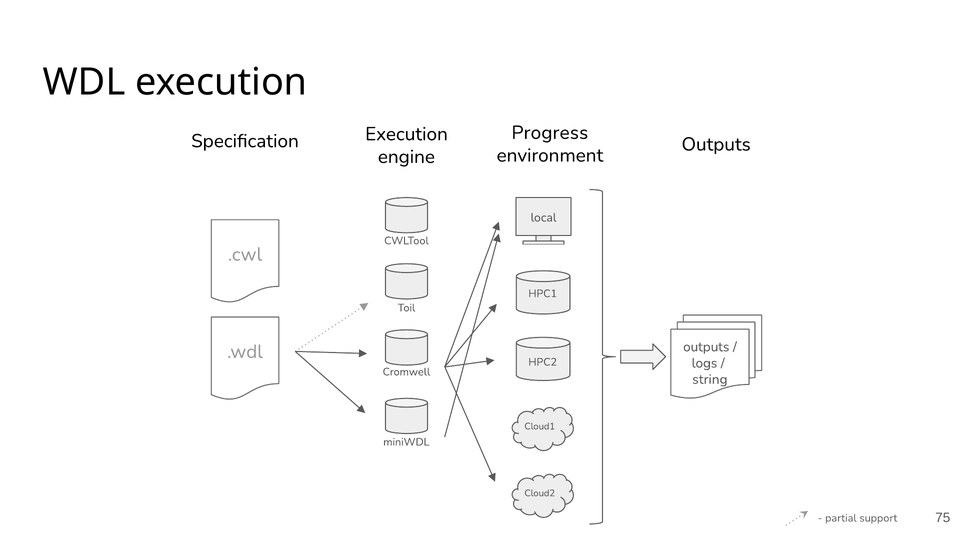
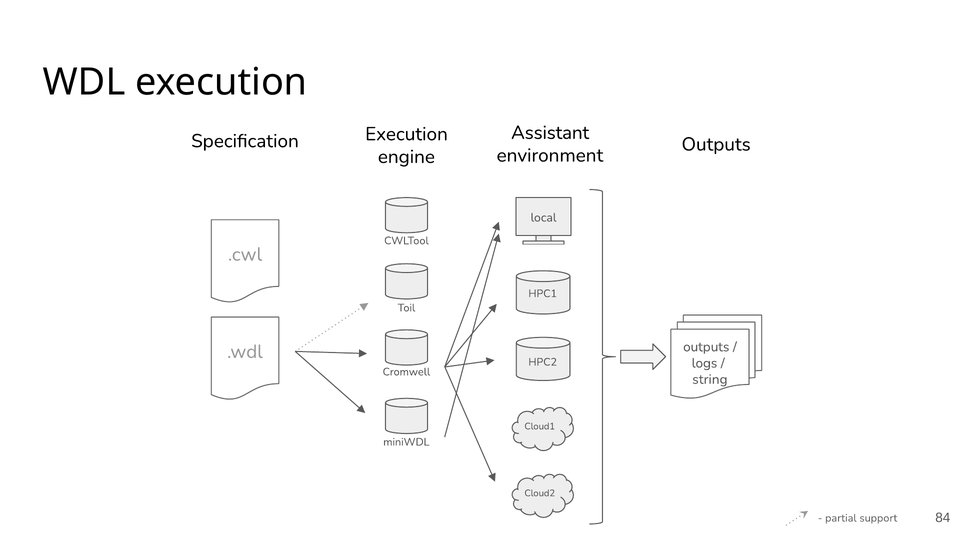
Progress: Progress -> Assistant
75: 75 -> 84
